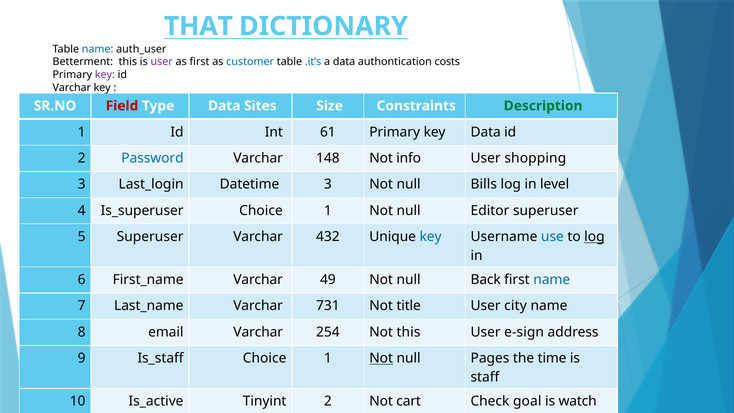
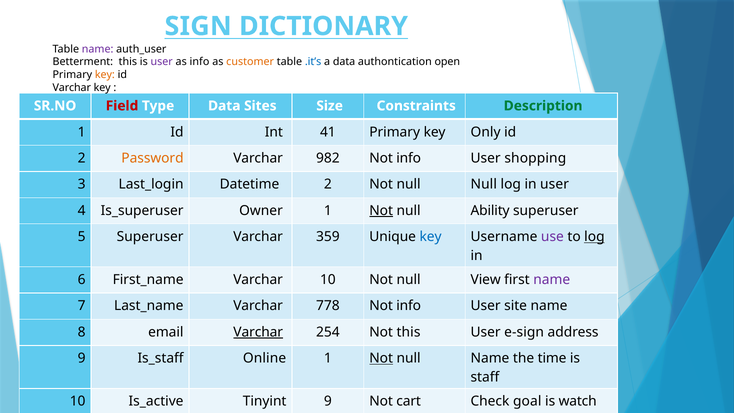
THAT: THAT -> SIGN
name at (98, 49) colour: blue -> purple
as first: first -> info
customer colour: blue -> orange
costs: costs -> open
key at (105, 75) colour: purple -> orange
61: 61 -> 41
key Data: Data -> Only
Password colour: blue -> orange
148: 148 -> 982
Datetime 3: 3 -> 2
null Bills: Bills -> Null
in level: level -> user
Choice at (261, 211): Choice -> Owner
Not at (381, 211) underline: none -> present
Editor: Editor -> Ability
432: 432 -> 359
use colour: blue -> purple
Varchar 49: 49 -> 10
Back: Back -> View
name at (552, 280) colour: blue -> purple
731: 731 -> 778
title at (409, 306): title -> info
city: city -> site
Varchar at (258, 332) underline: none -> present
Choice at (265, 358): Choice -> Online
null Pages: Pages -> Name
Tinyint 2: 2 -> 9
